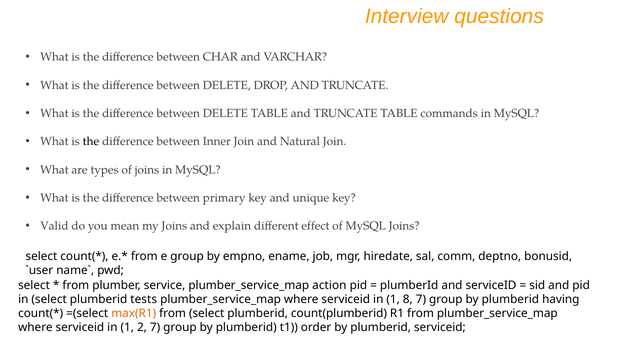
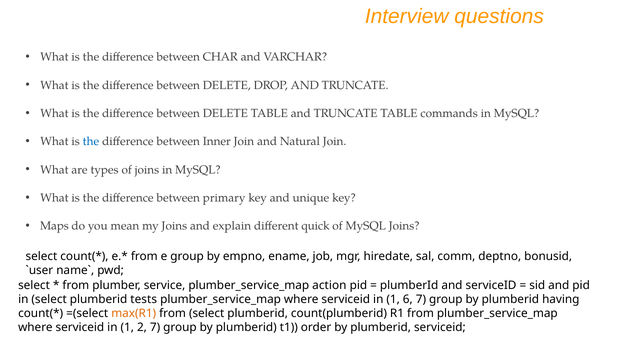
the at (91, 142) colour: black -> blue
Valid: Valid -> Maps
effect: effect -> quick
8: 8 -> 6
